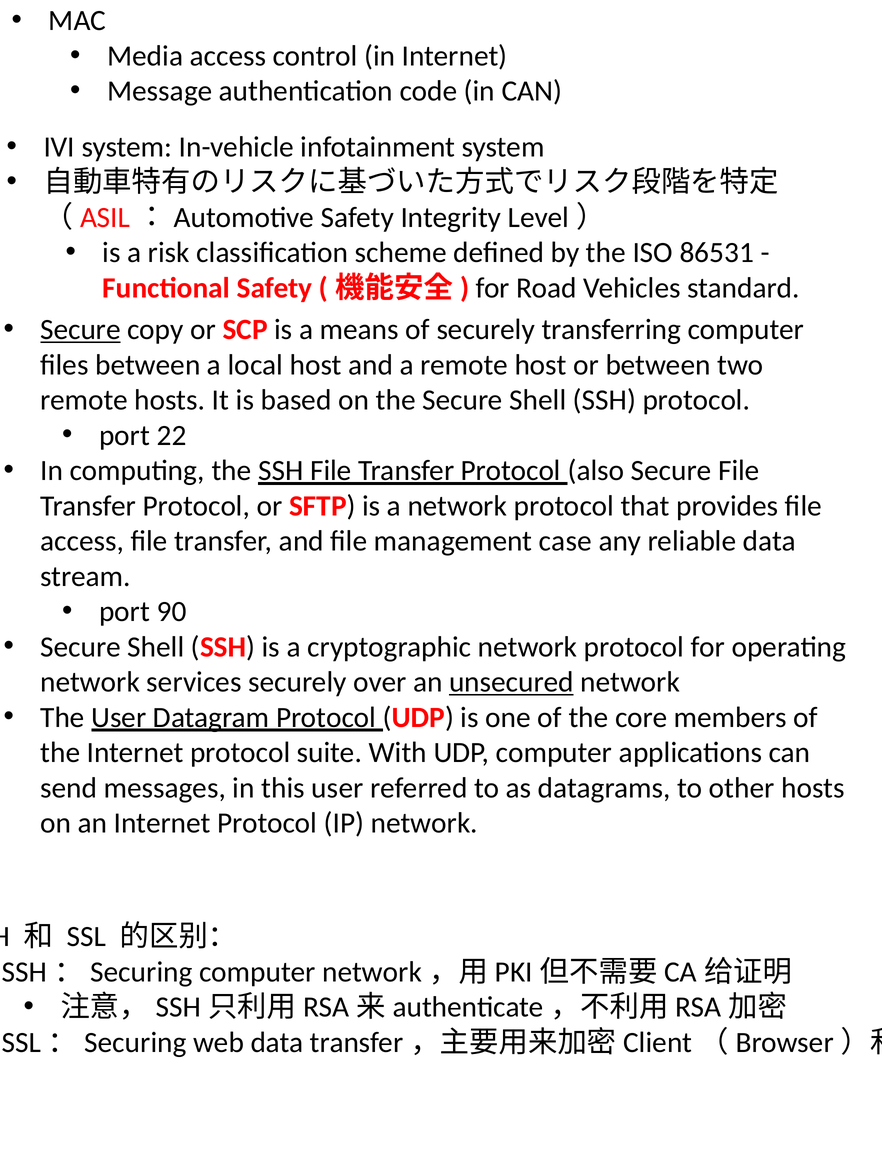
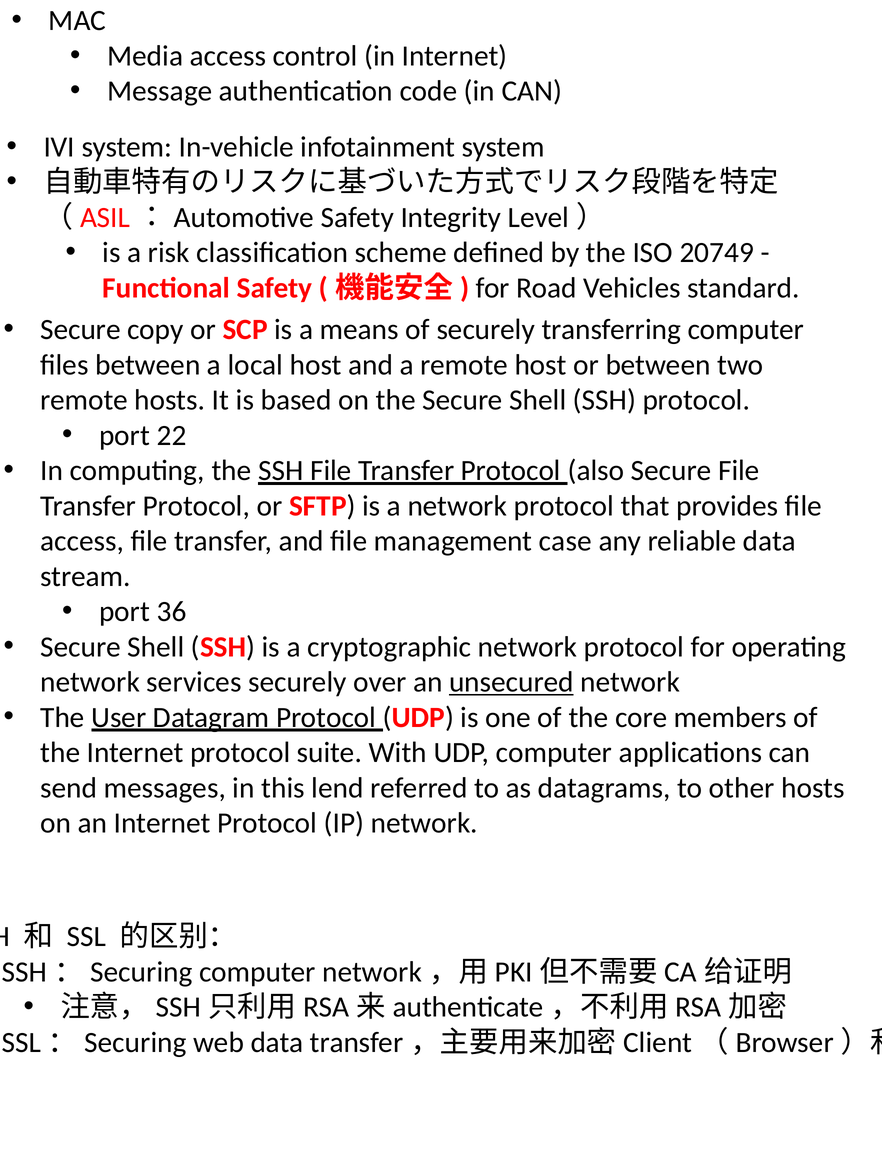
86531: 86531 -> 20749
Secure at (81, 330) underline: present -> none
90: 90 -> 36
this user: user -> lend
